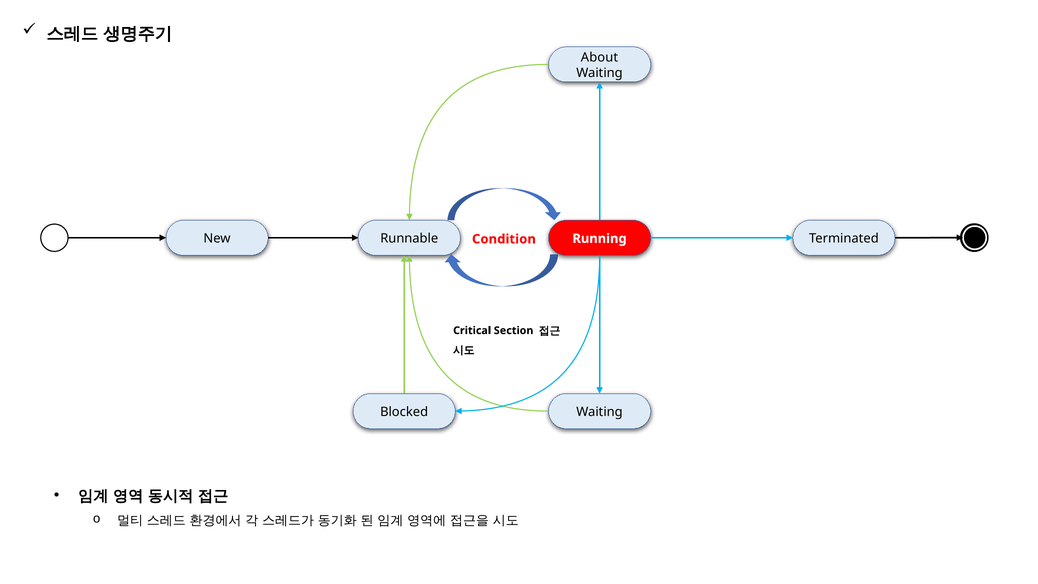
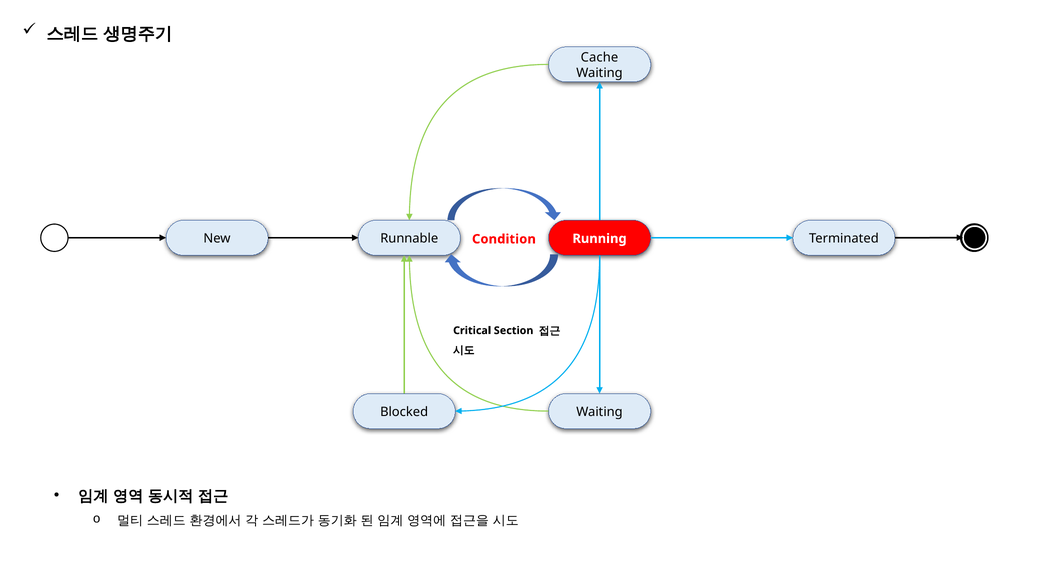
About: About -> Cache
